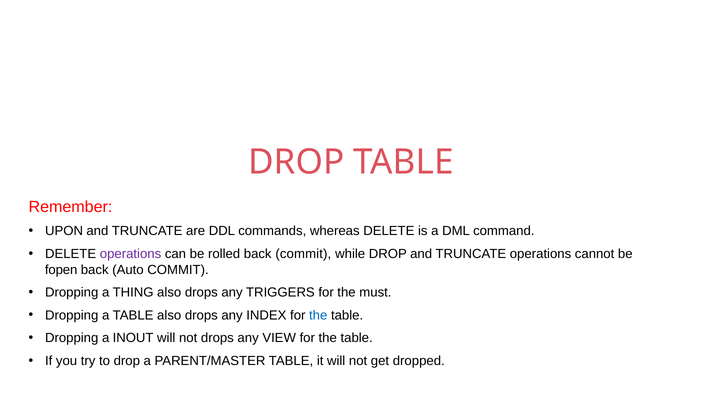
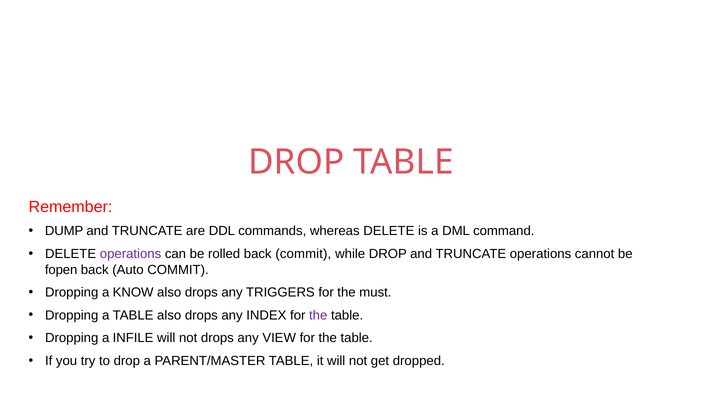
UPON: UPON -> DUMP
THING: THING -> KNOW
the at (318, 315) colour: blue -> purple
INOUT: INOUT -> INFILE
